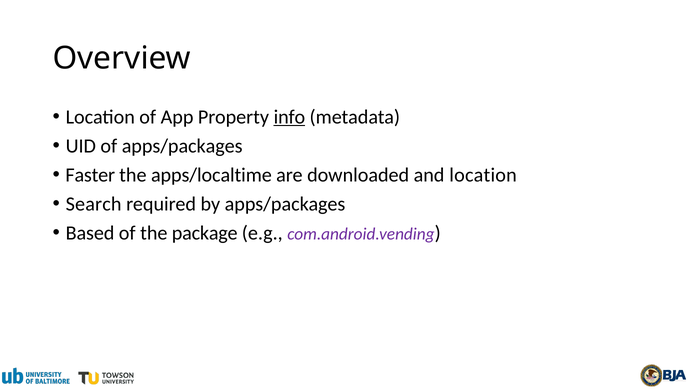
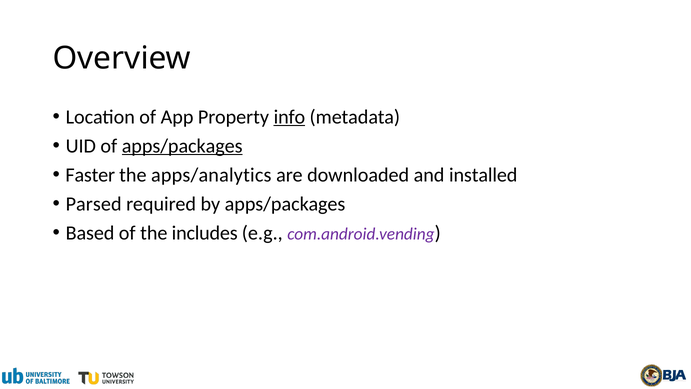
apps/packages at (182, 146) underline: none -> present
apps/localtime: apps/localtime -> apps/analytics
and location: location -> installed
Search: Search -> Parsed
package: package -> includes
